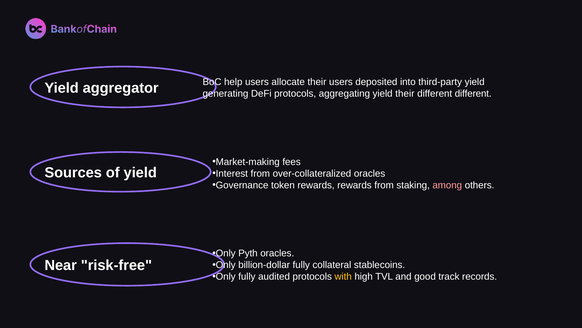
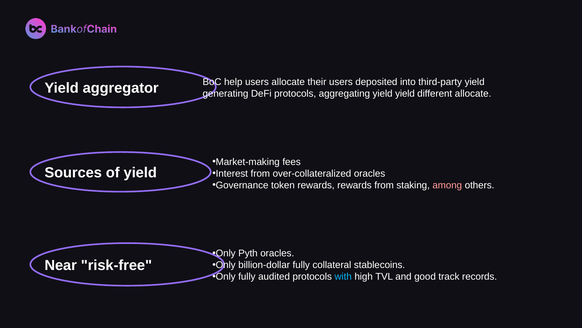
yield their: their -> yield
different different: different -> allocate
with colour: yellow -> light blue
